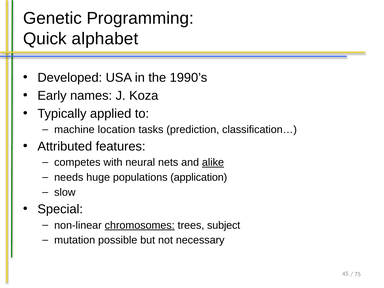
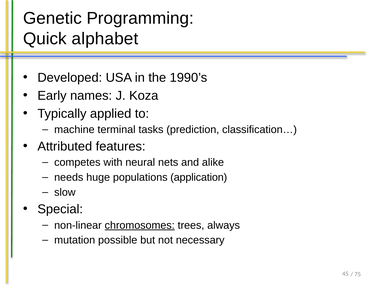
location: location -> terminal
alike underline: present -> none
subject: subject -> always
